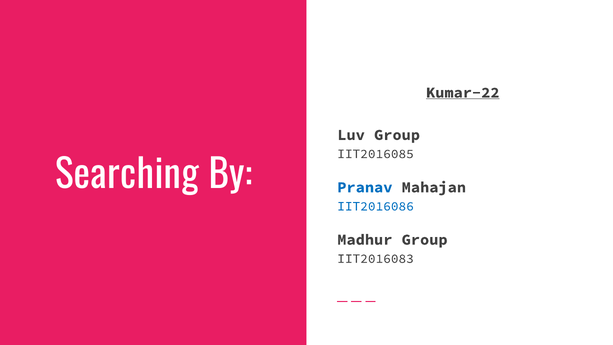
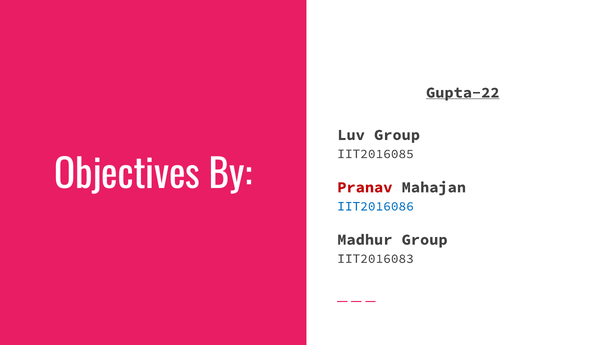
Kumar-22: Kumar-22 -> Gupta-22
Searching: Searching -> Objectives
Pranav colour: blue -> red
